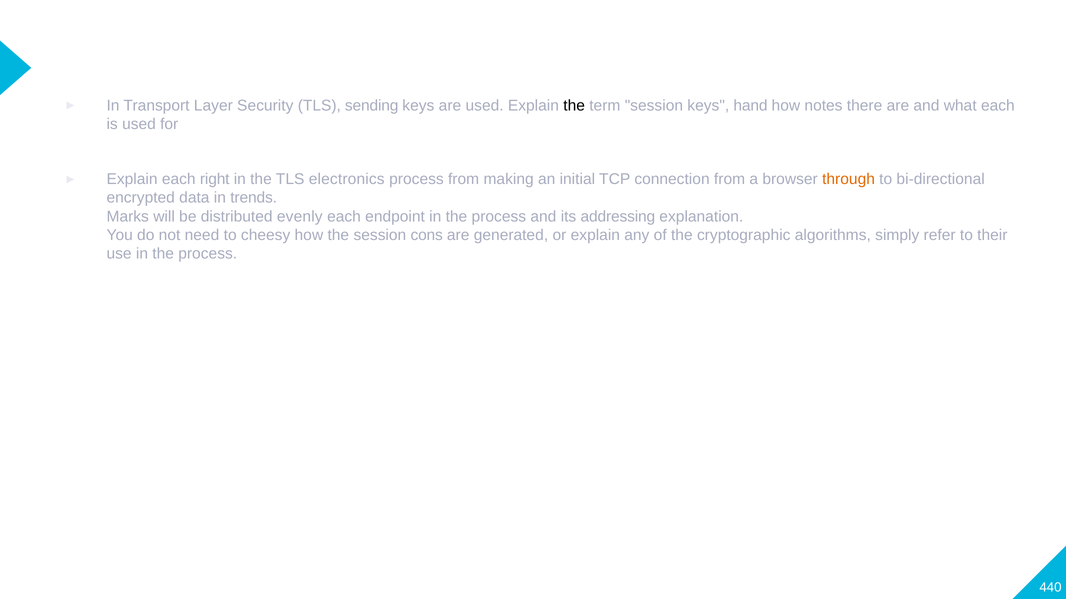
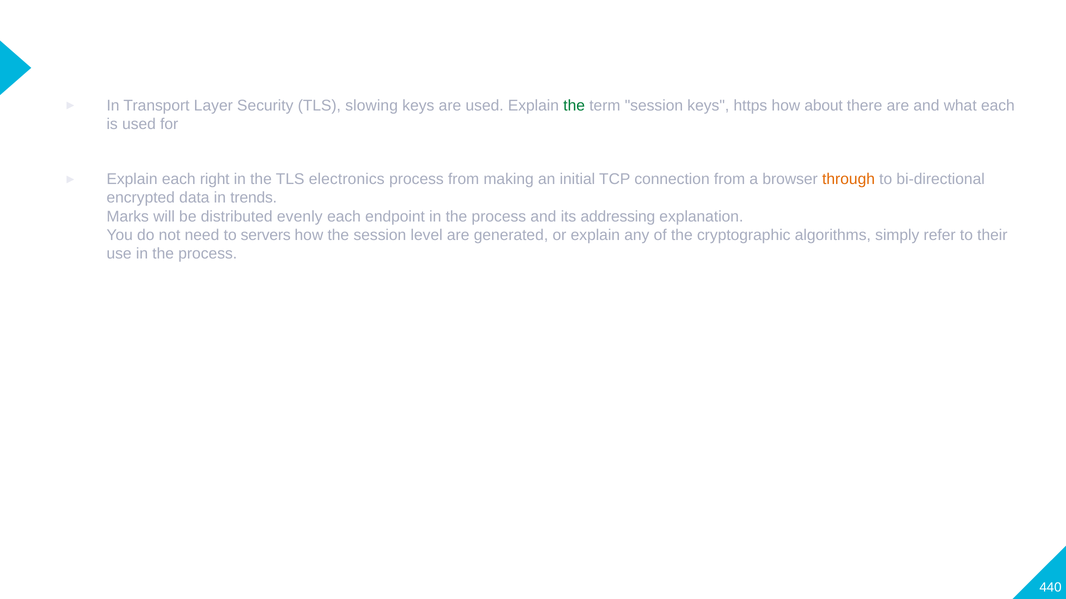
sending: sending -> slowing
the at (574, 106) colour: black -> green
hand: hand -> https
notes: notes -> about
cheesy: cheesy -> servers
cons: cons -> level
